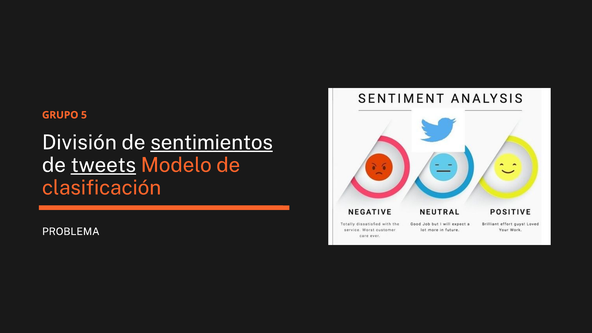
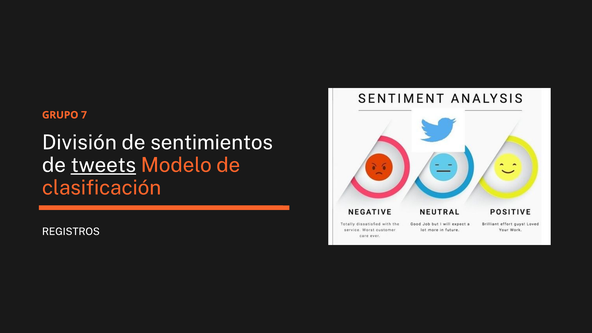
5: 5 -> 7
sentimientos underline: present -> none
PROBLEMA: PROBLEMA -> REGISTROS
